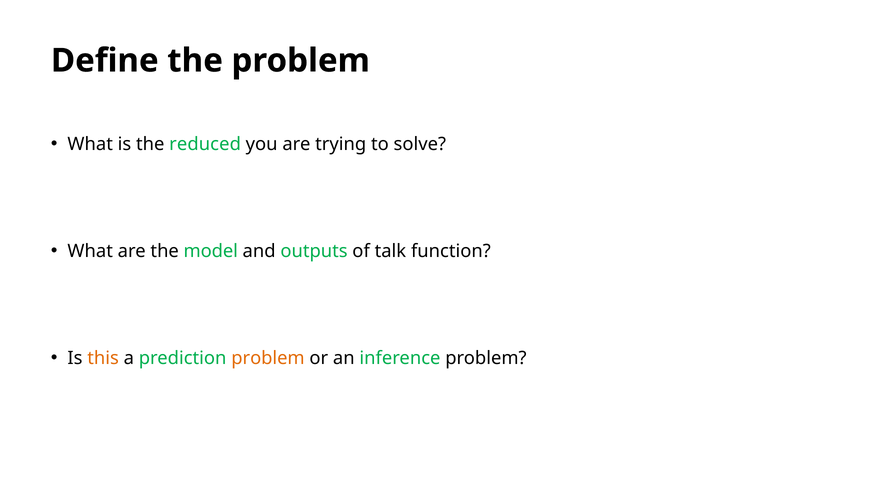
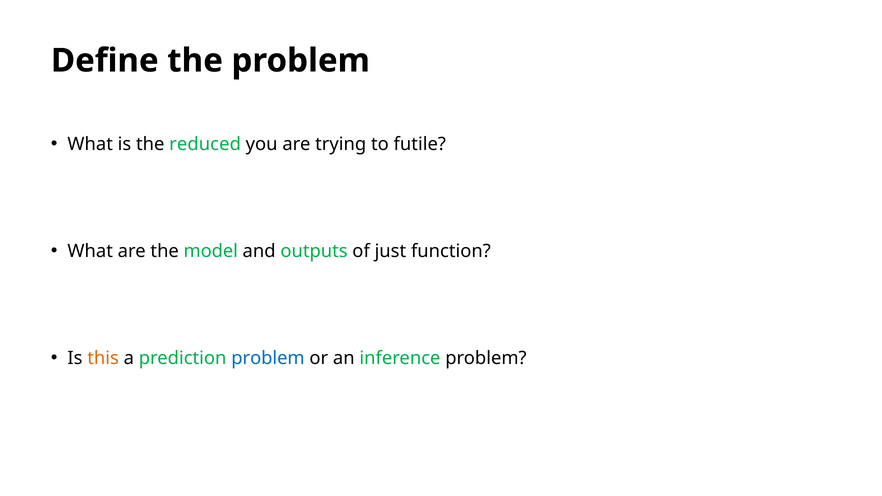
solve: solve -> futile
talk: talk -> just
problem at (268, 358) colour: orange -> blue
